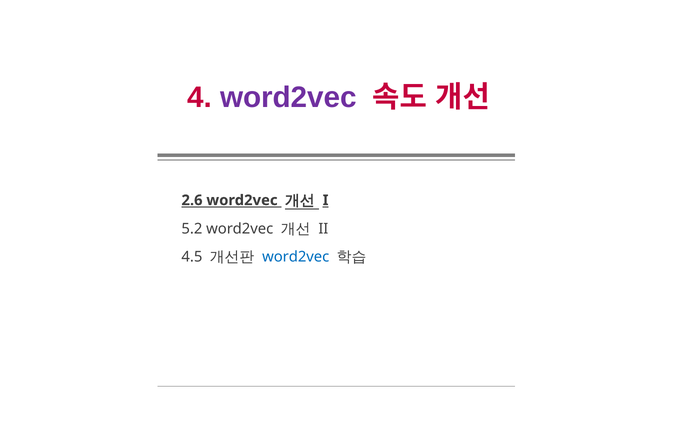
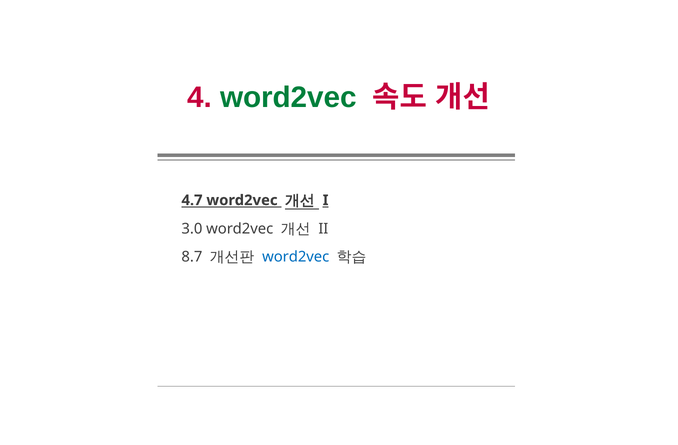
word2vec at (289, 97) colour: purple -> green
2.6: 2.6 -> 4.7
5.2: 5.2 -> 3.0
4.5: 4.5 -> 8.7
